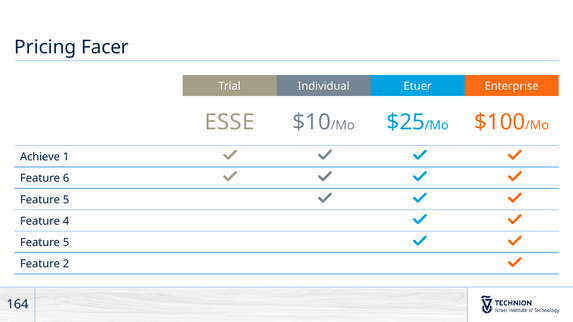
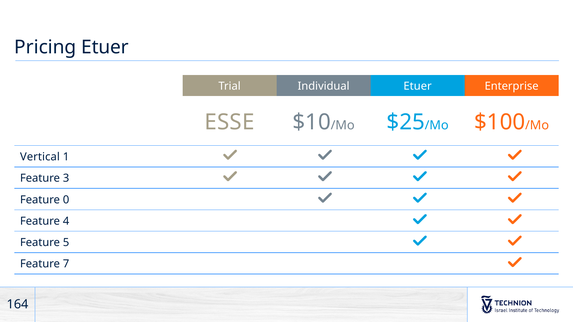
Pricing Facer: Facer -> Etuer
Achieve: Achieve -> Vertical
6: 6 -> 3
5 at (66, 200): 5 -> 0
2: 2 -> 7
